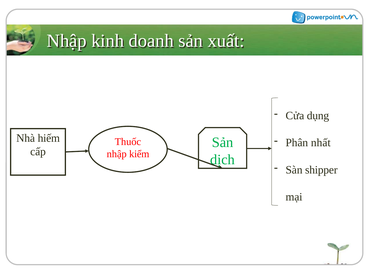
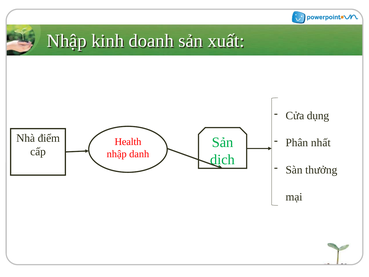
hiếm: hiếm -> điểm
Thuốc: Thuốc -> Health
kiểm: kiểm -> danh
shipper: shipper -> thưởng
